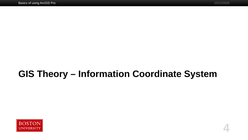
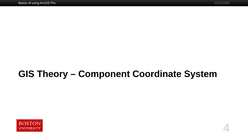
Information: Information -> Component
